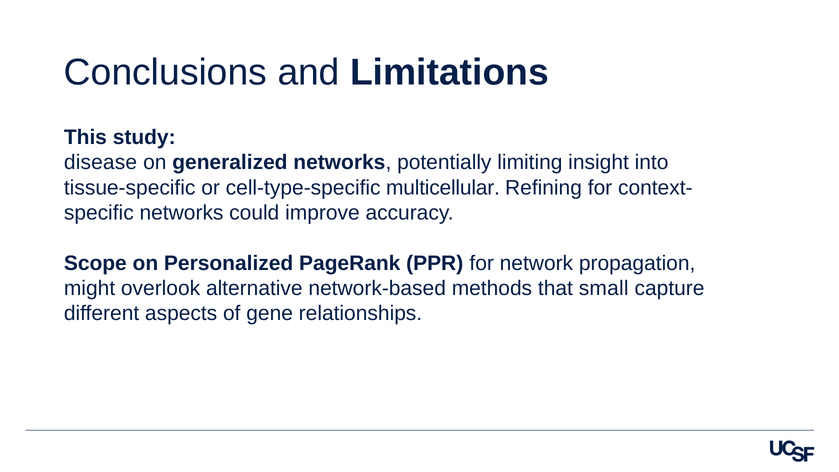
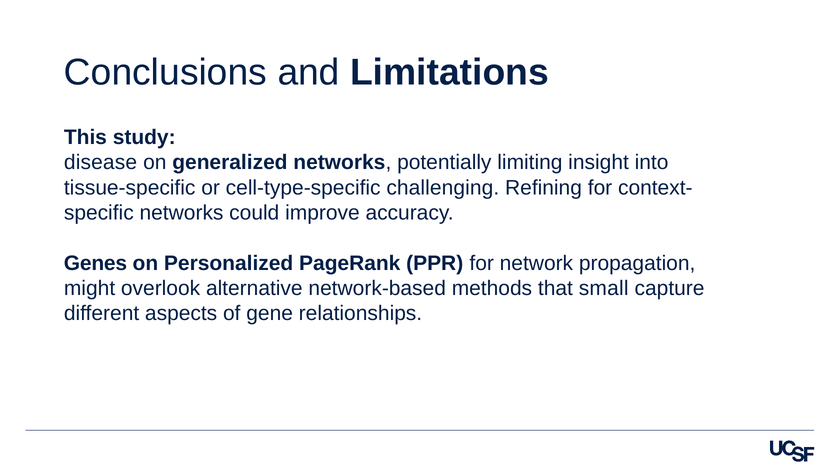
multicellular: multicellular -> challenging
Scope: Scope -> Genes
